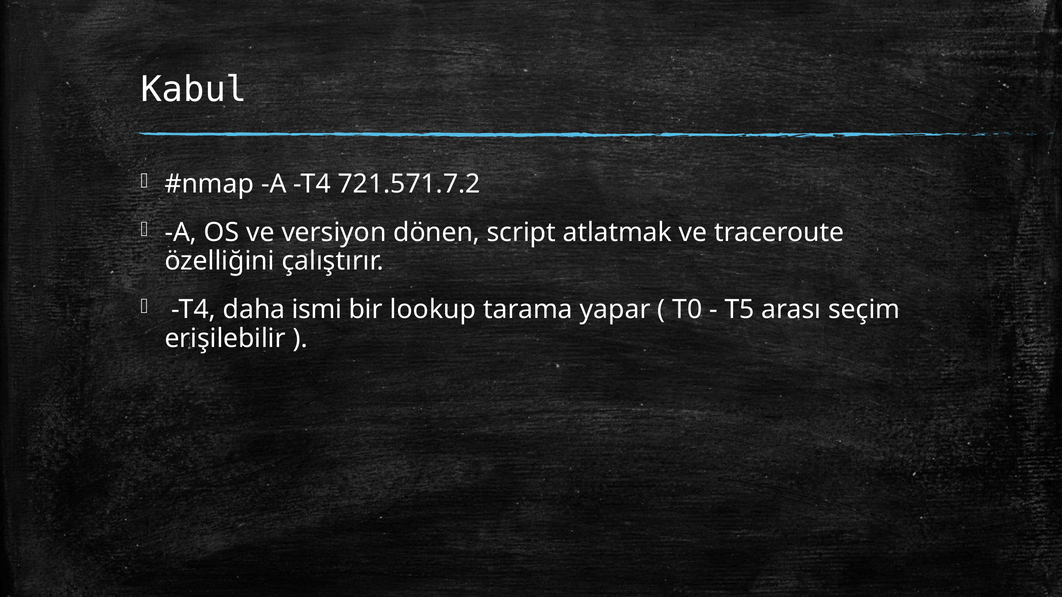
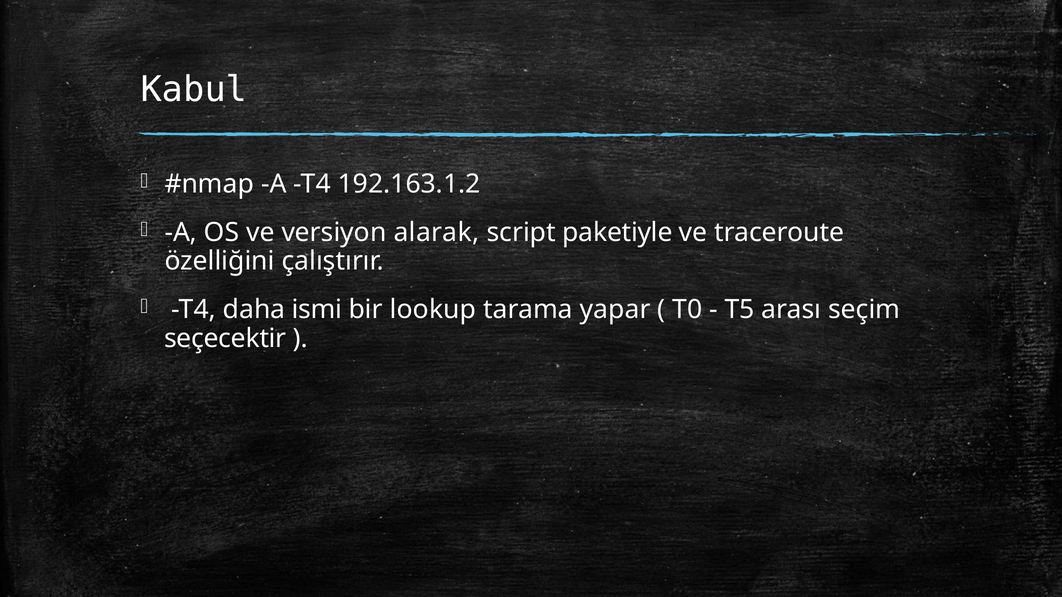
721.571.7.2: 721.571.7.2 -> 192.163.1.2
dönen: dönen -> alarak
atlatmak: atlatmak -> paketiyle
erişilebilir: erişilebilir -> seçecektir
